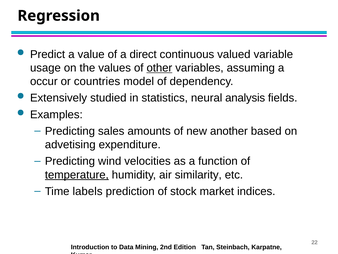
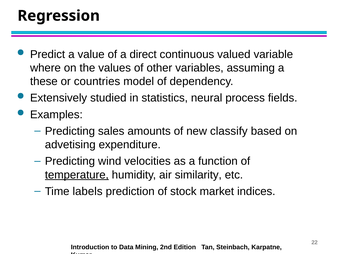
usage: usage -> where
other underline: present -> none
occur: occur -> these
analysis: analysis -> process
another: another -> classify
